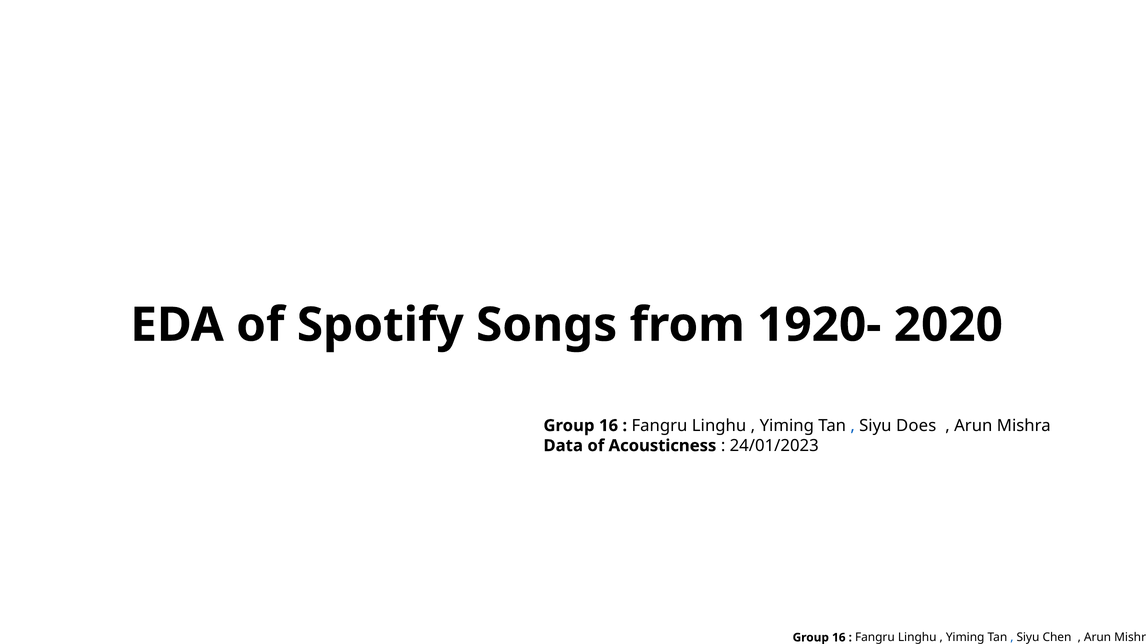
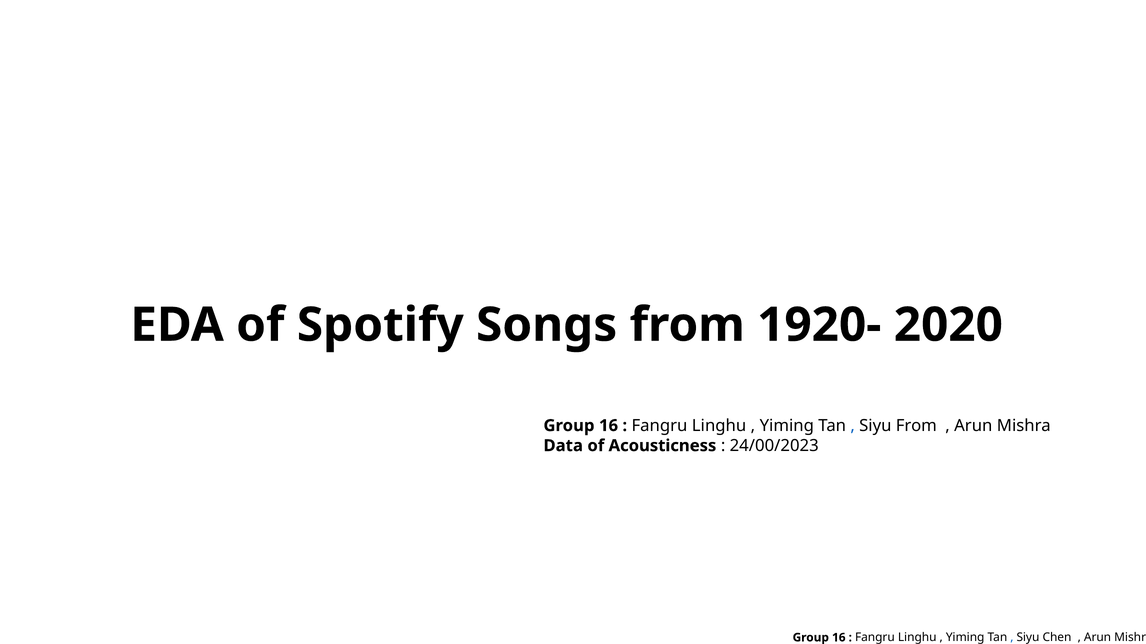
Siyu Does: Does -> From
24/01/2023: 24/01/2023 -> 24/00/2023
